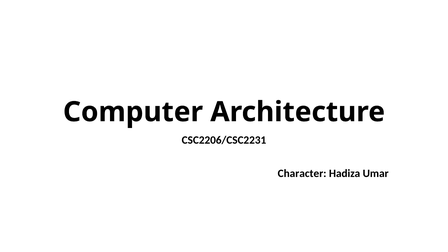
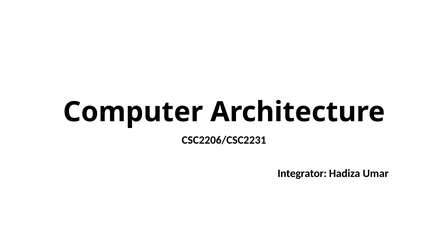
Character: Character -> Integrator
